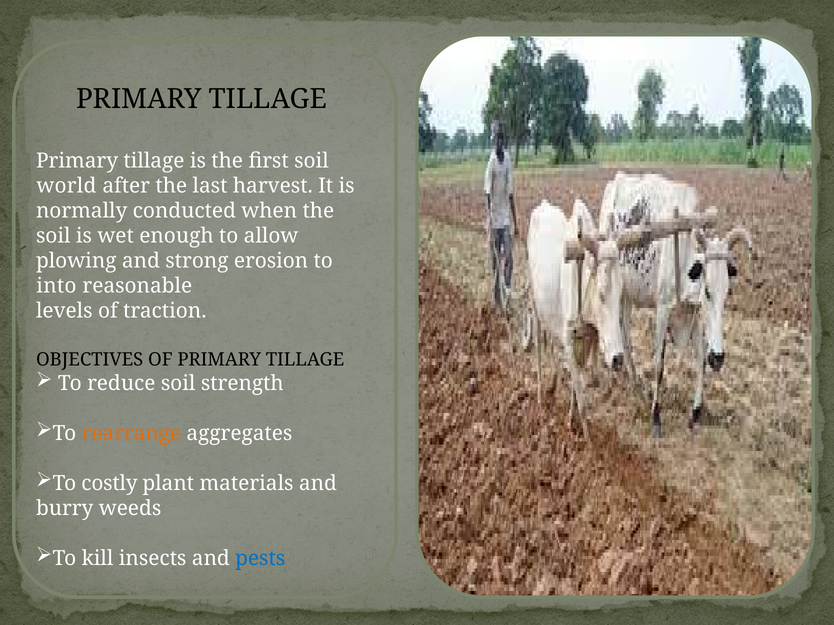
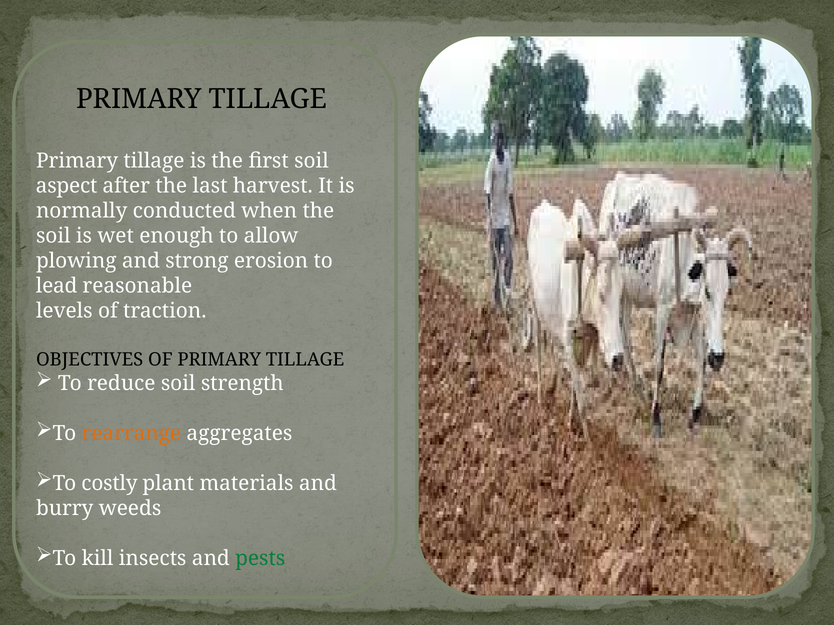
world: world -> aspect
into: into -> lead
pests colour: blue -> green
